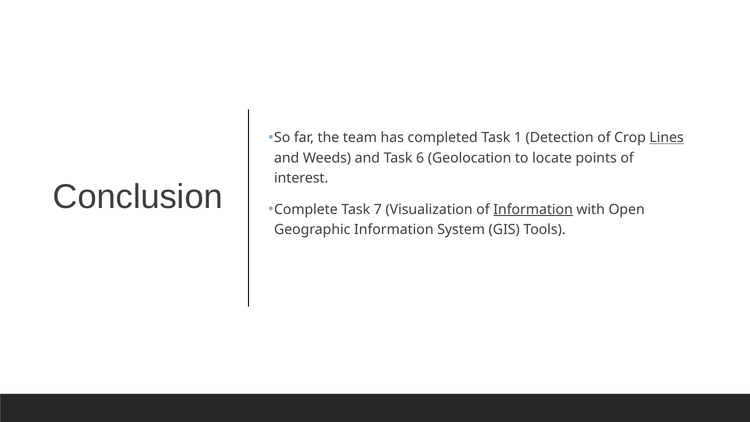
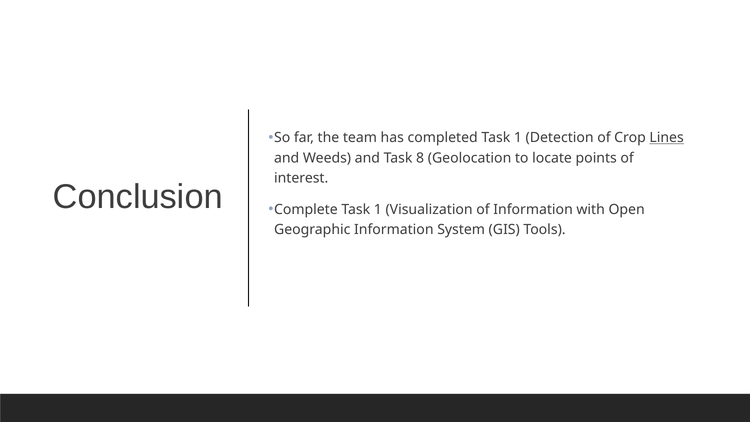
6: 6 -> 8
Complete Task 7: 7 -> 1
Information at (533, 209) underline: present -> none
